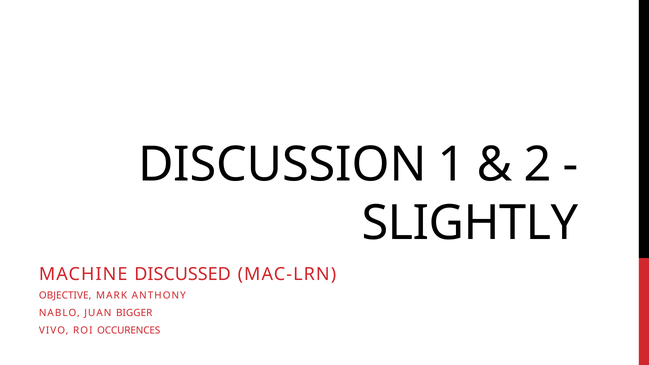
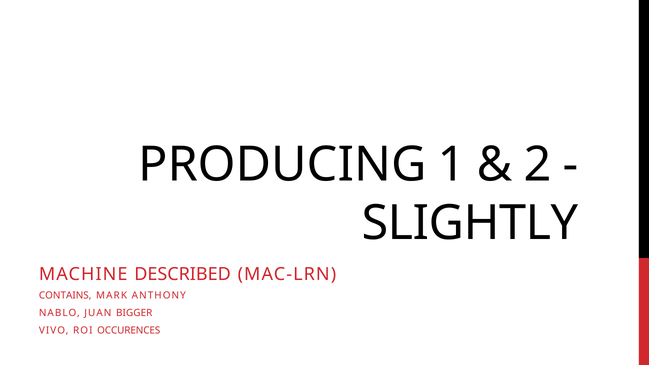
DISCUSSION: DISCUSSION -> PRODUCING
DISCUSSED: DISCUSSED -> DESCRIBED
OBJECTIVE: OBJECTIVE -> CONTAINS
